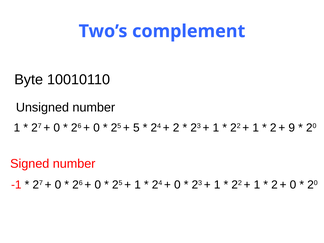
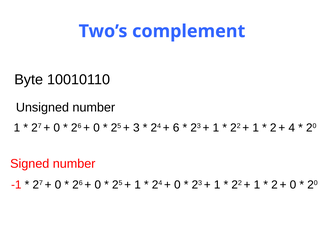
5: 5 -> 3
2 at (176, 128): 2 -> 6
9: 9 -> 4
